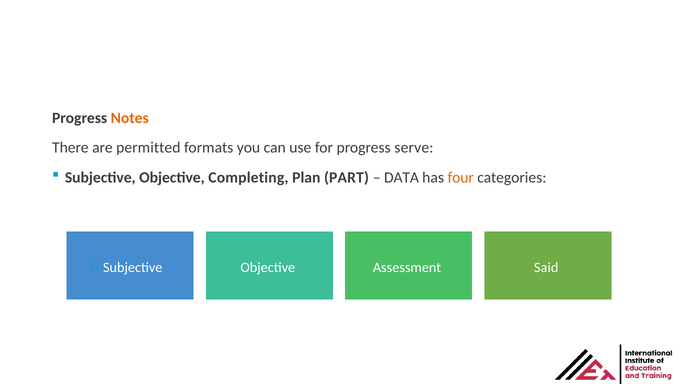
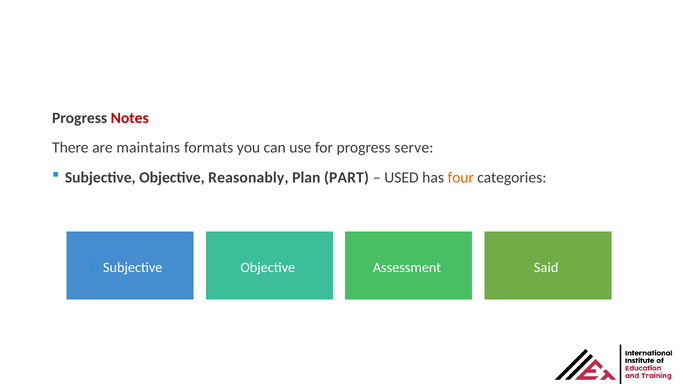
Notes colour: orange -> red
permitted: permitted -> maintains
Completing: Completing -> Reasonably
DATA: DATA -> USED
